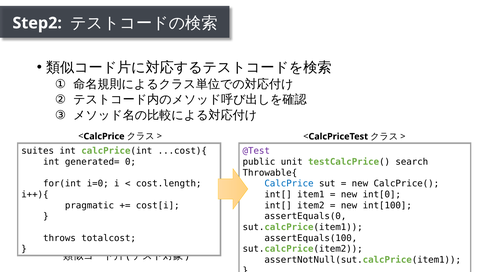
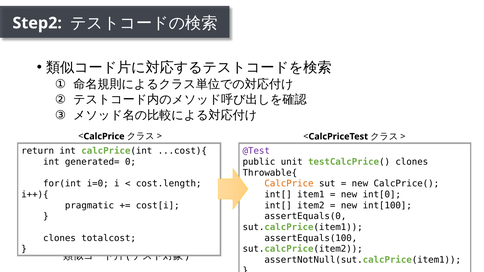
suites: suites -> return
testCalcPrice( search: search -> clones
CalcPrice at (289, 184) colour: blue -> orange
throws at (60, 238): throws -> clones
